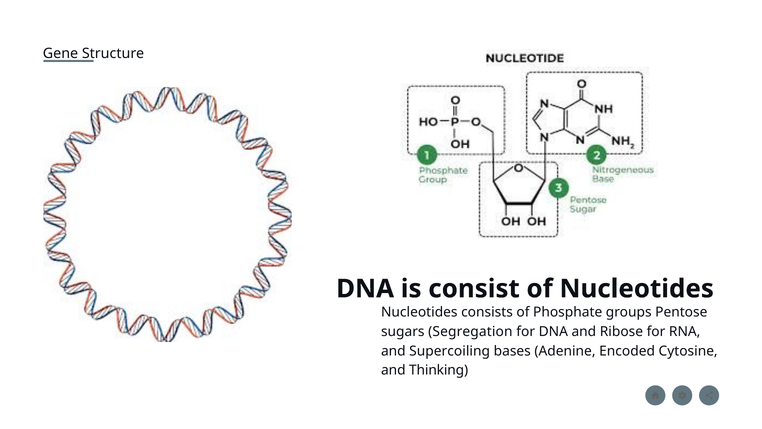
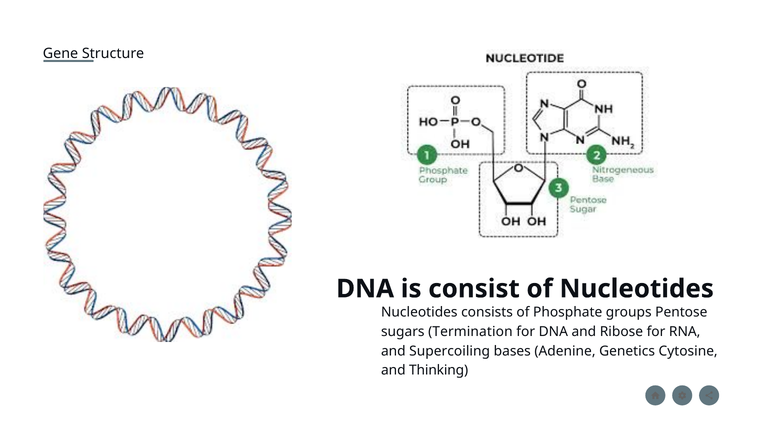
Segregation: Segregation -> Termination
Encoded: Encoded -> Genetics
